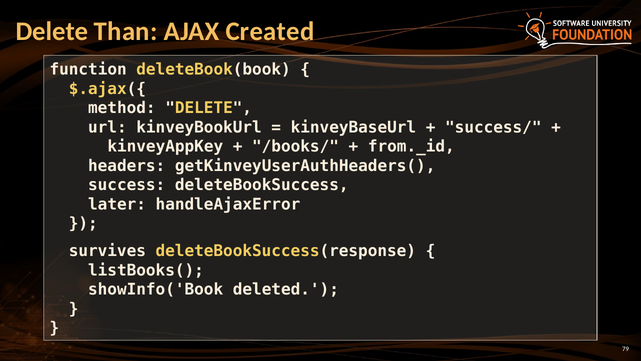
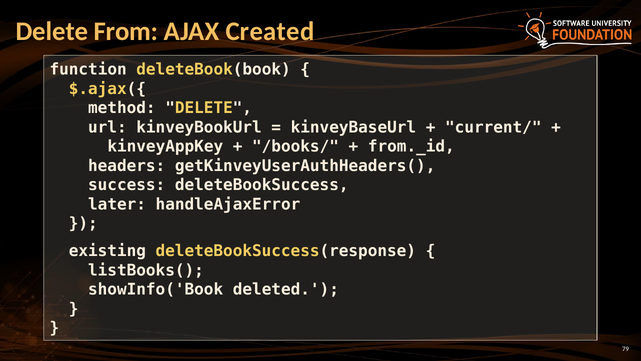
Than: Than -> From
success/: success/ -> current/
survives: survives -> existing
